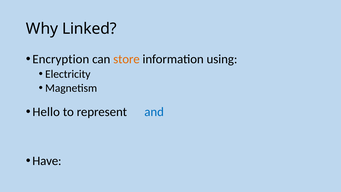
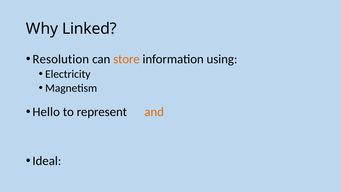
Encryption: Encryption -> Resolution
and colour: blue -> orange
Have: Have -> Ideal
